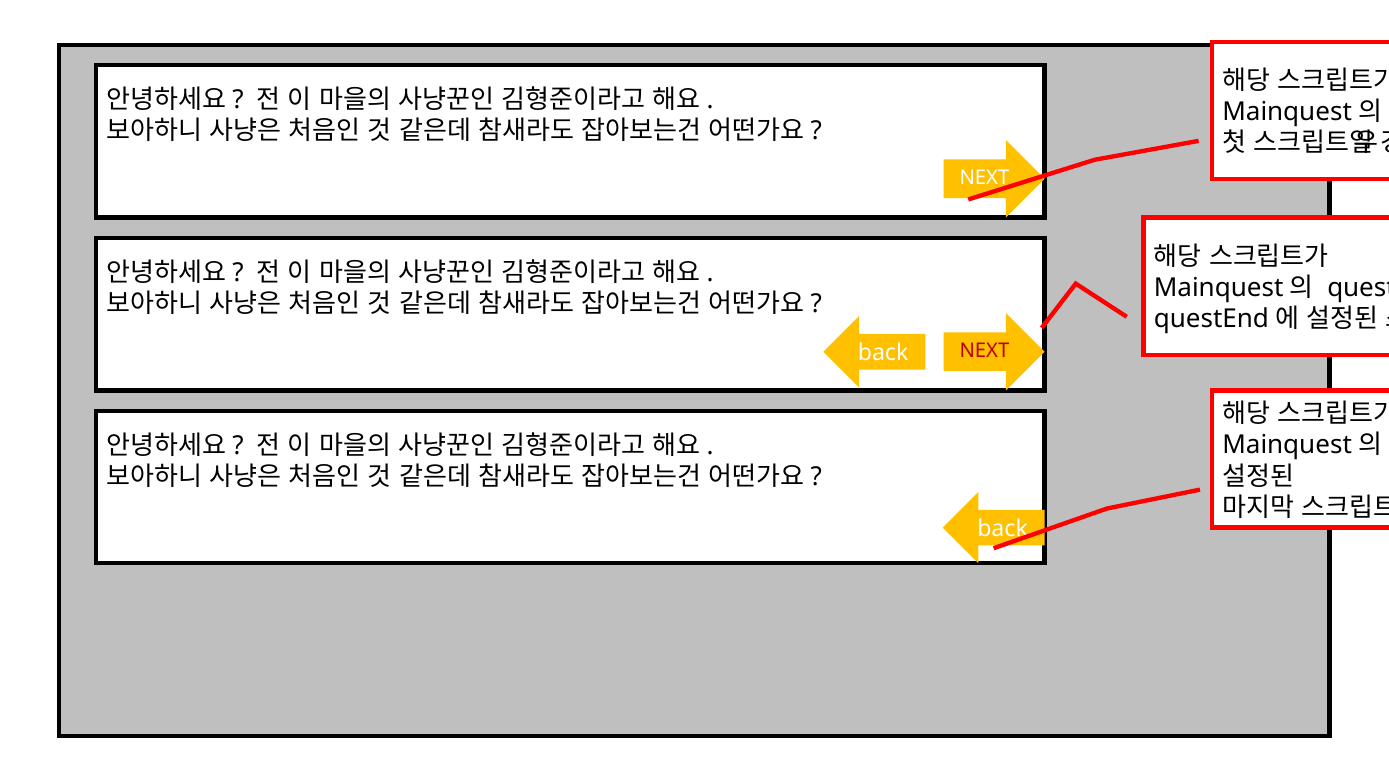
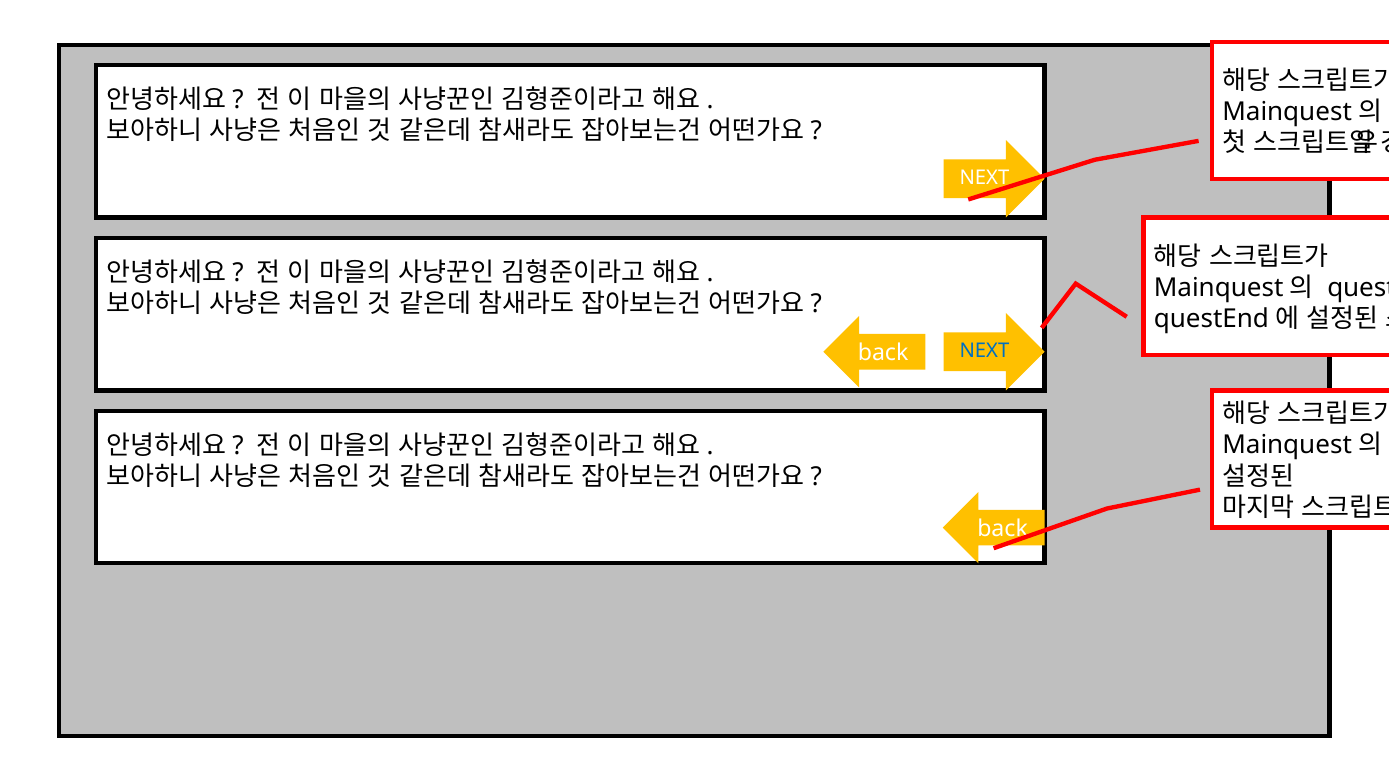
NEXT at (984, 351) colour: red -> blue
